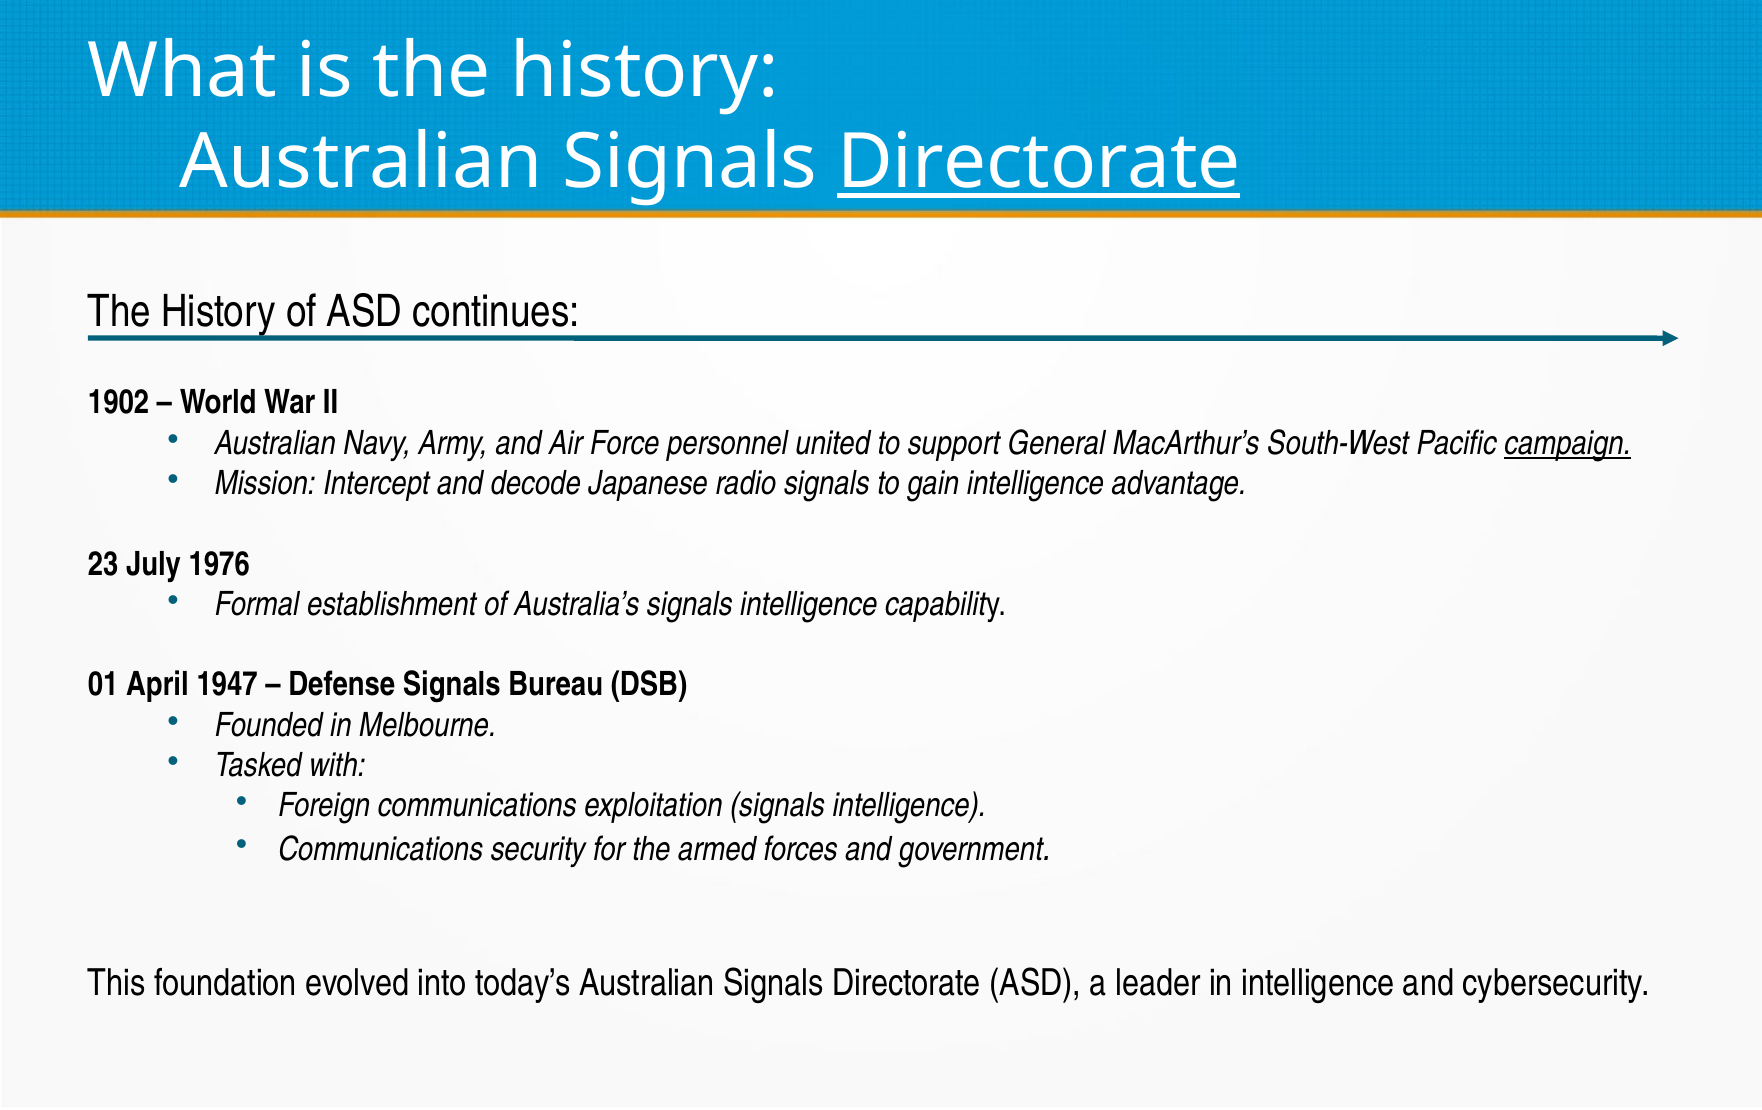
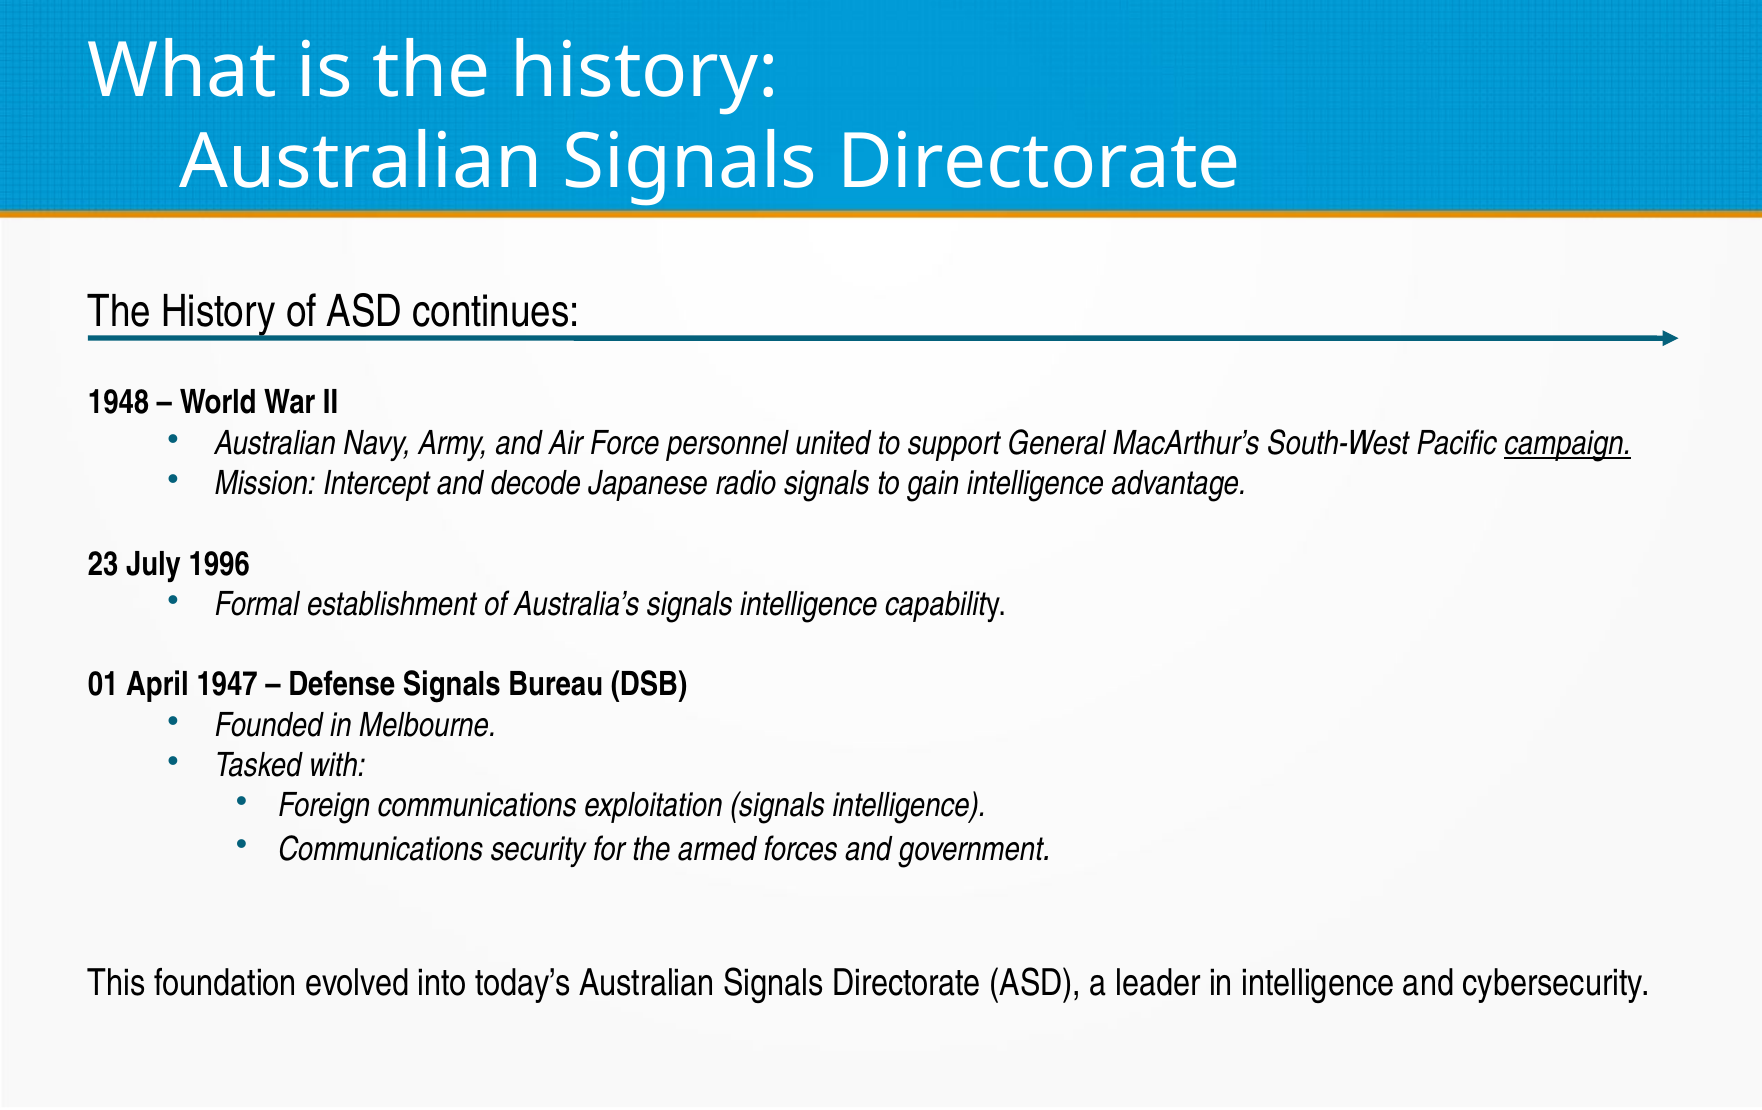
Directorate at (1039, 163) underline: present -> none
1902: 1902 -> 1948
1976: 1976 -> 1996
